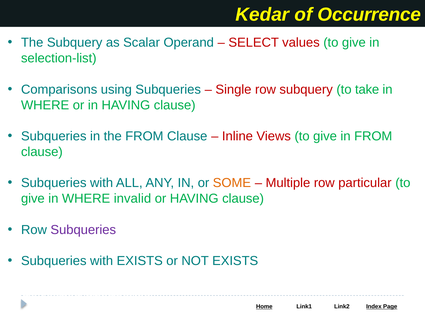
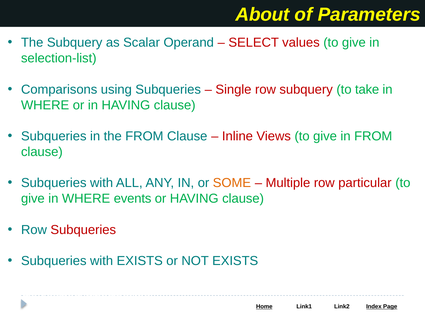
Kedar: Kedar -> About
Occurrence: Occurrence -> Parameters
invalid: invalid -> events
Subqueries at (83, 230) colour: purple -> red
